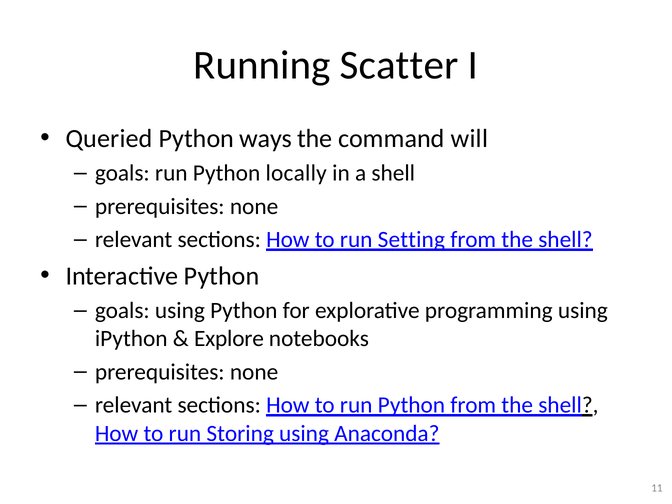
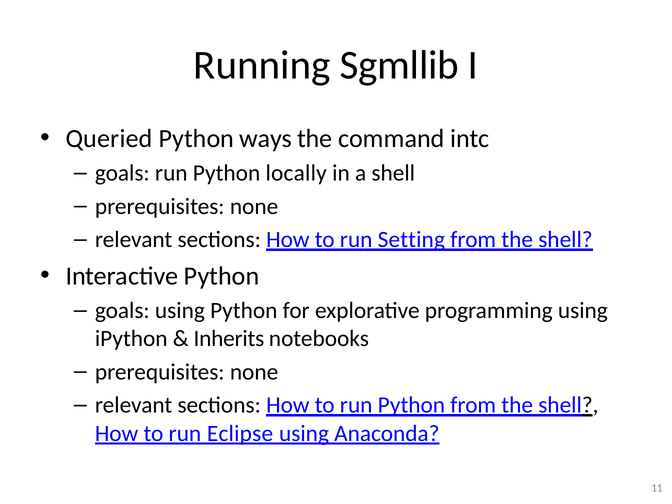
Scatter: Scatter -> Sgmllib
will: will -> intc
Explore: Explore -> Inherits
Storing: Storing -> Eclipse
